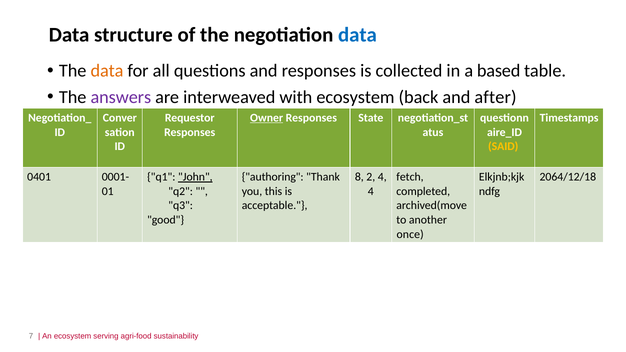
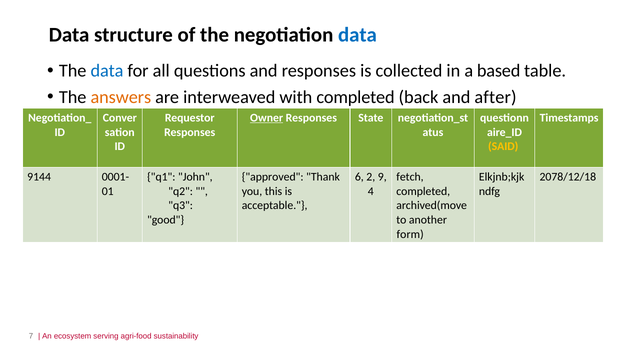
data at (107, 71) colour: orange -> blue
answers colour: purple -> orange
with ecosystem: ecosystem -> completed
0401: 0401 -> 9144
John underline: present -> none
authoring: authoring -> approved
8: 8 -> 6
2 4: 4 -> 9
2064/12/18: 2064/12/18 -> 2078/12/18
once: once -> form
